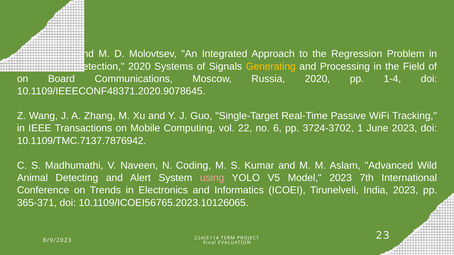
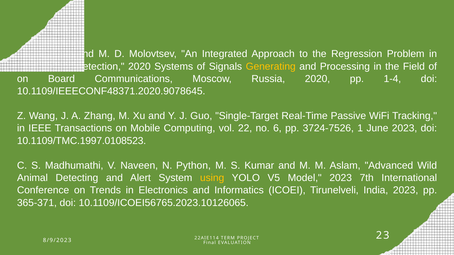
3724-3702: 3724-3702 -> 3724-7526
10.1109/TMC.7137.7876942: 10.1109/TMC.7137.7876942 -> 10.1109/TMC.1997.0108523
Coding: Coding -> Python
using colour: pink -> yellow
